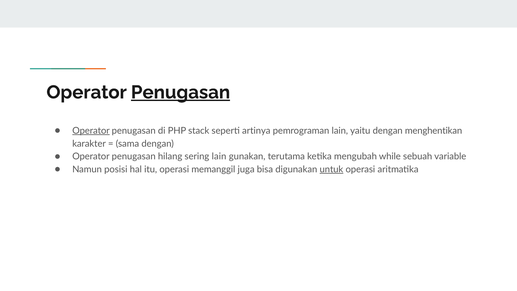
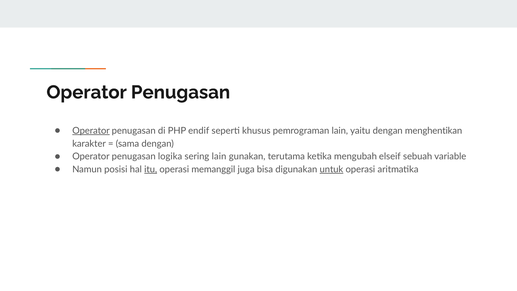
Penugasan at (181, 92) underline: present -> none
stack: stack -> endif
artinya: artinya -> khusus
hilang: hilang -> logika
while: while -> elseif
itu underline: none -> present
